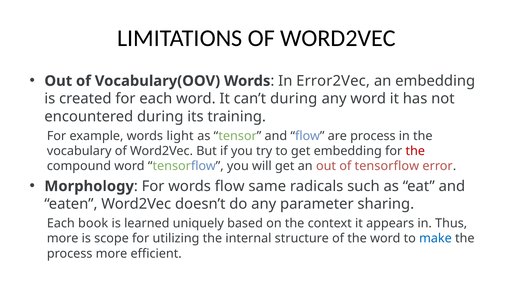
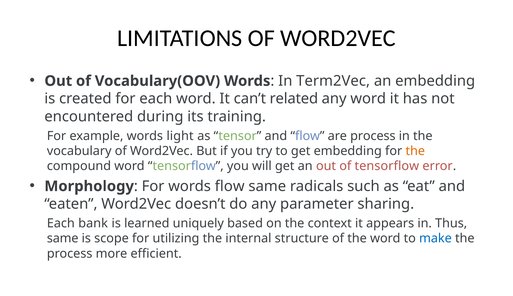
Error2Vec: Error2Vec -> Term2Vec
can’t during: during -> related
the at (415, 151) colour: red -> orange
book: book -> bank
more at (63, 239): more -> same
